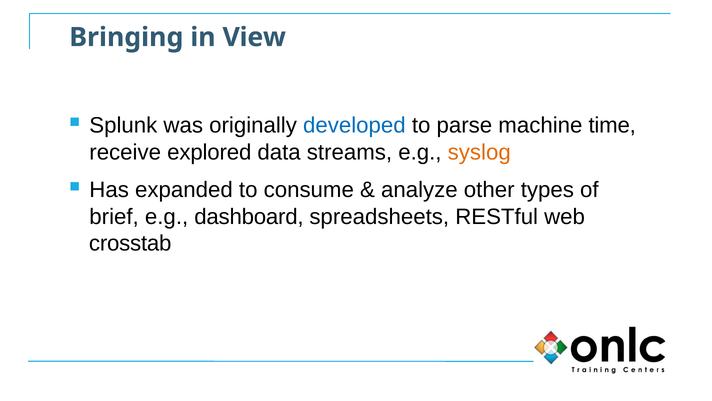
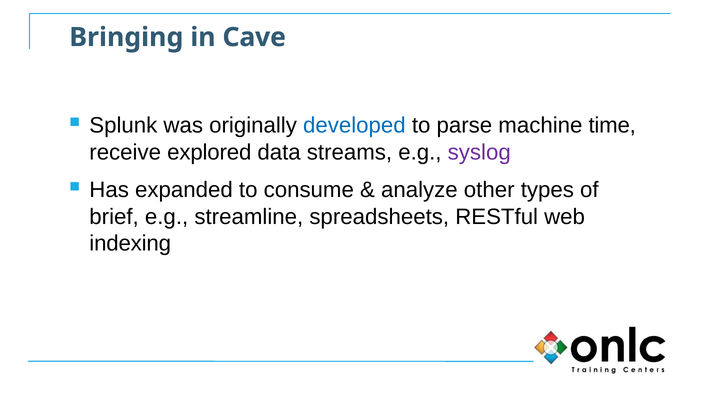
View: View -> Cave
syslog colour: orange -> purple
dashboard: dashboard -> streamline
crosstab: crosstab -> indexing
